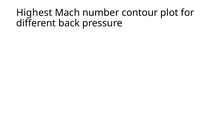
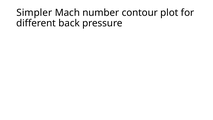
Highest: Highest -> Simpler
